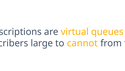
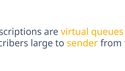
cannot: cannot -> sender
